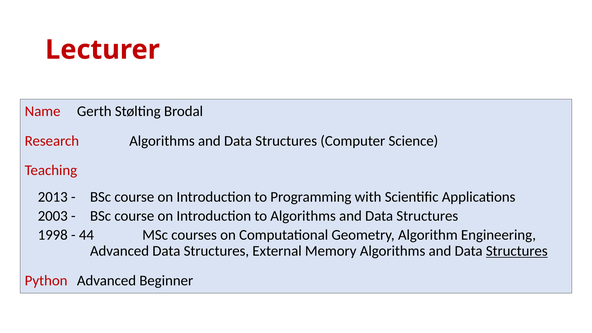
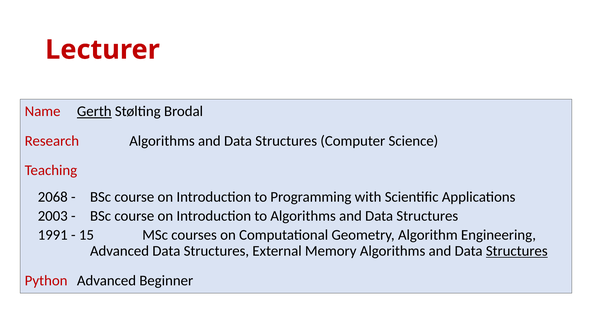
Gerth underline: none -> present
2013: 2013 -> 2068
1998: 1998 -> 1991
44: 44 -> 15
